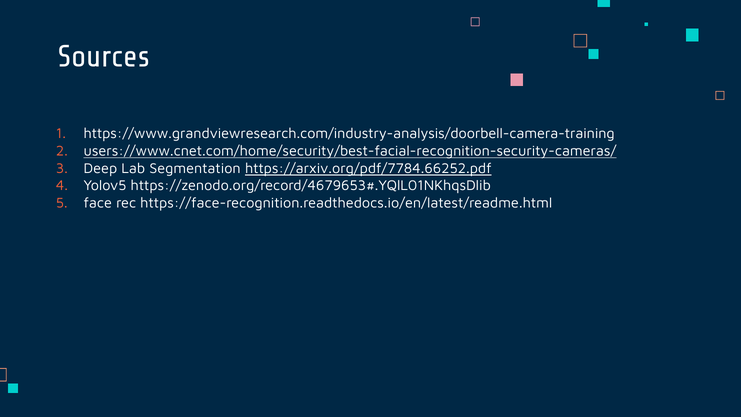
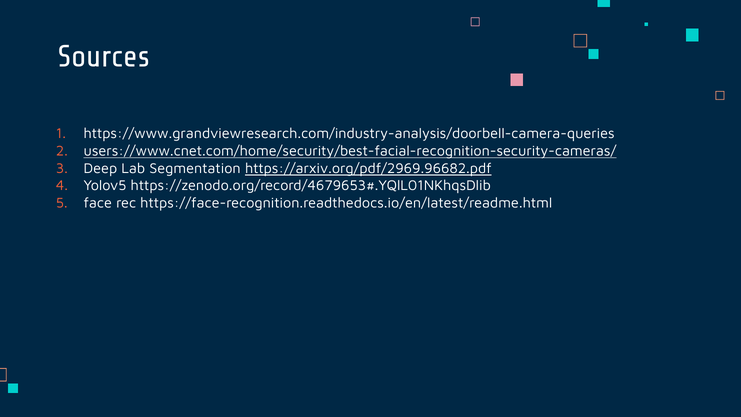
https://www.grandviewresearch.com/industry-analysis/doorbell-camera-training: https://www.grandviewresearch.com/industry-analysis/doorbell-camera-training -> https://www.grandviewresearch.com/industry-analysis/doorbell-camera-queries
https://arxiv.org/pdf/7784.66252.pdf: https://arxiv.org/pdf/7784.66252.pdf -> https://arxiv.org/pdf/2969.96682.pdf
